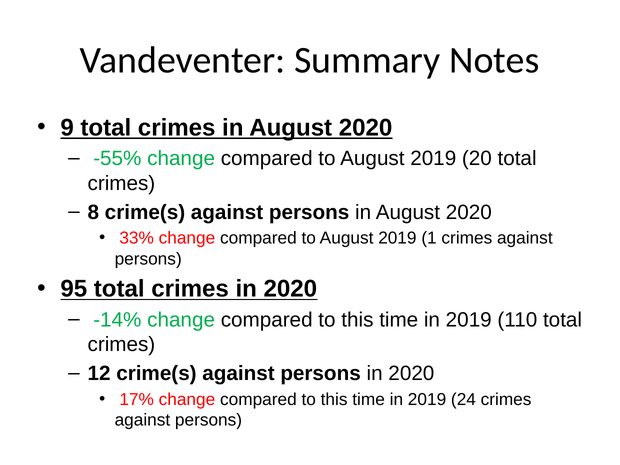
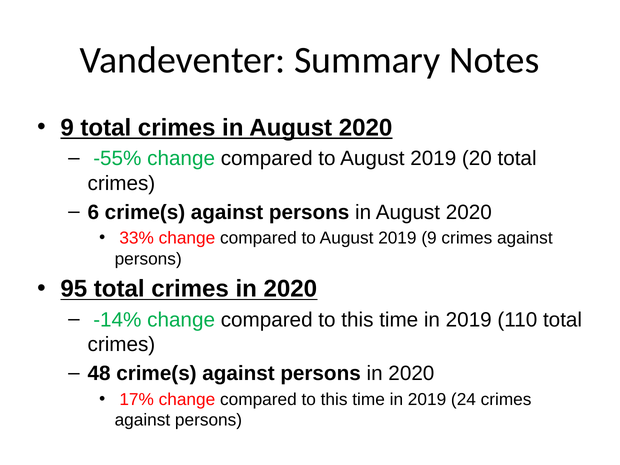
8: 8 -> 6
2019 1: 1 -> 9
12: 12 -> 48
